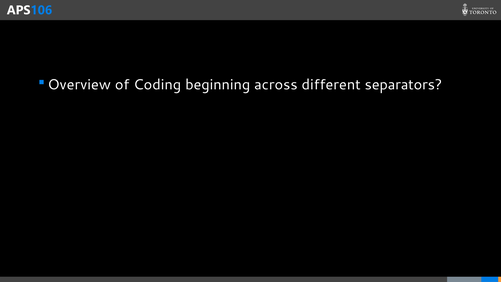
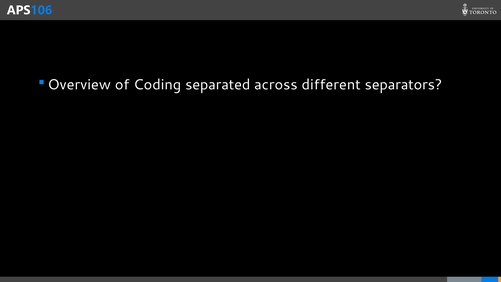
beginning: beginning -> separated
